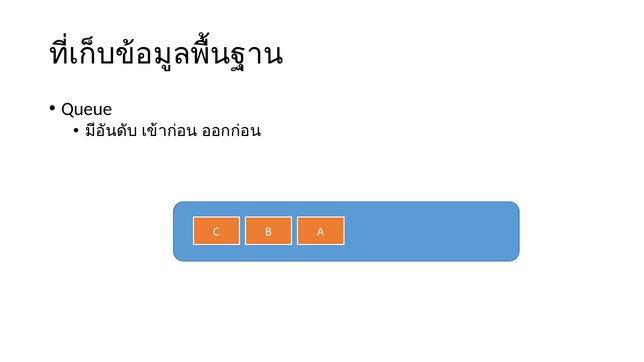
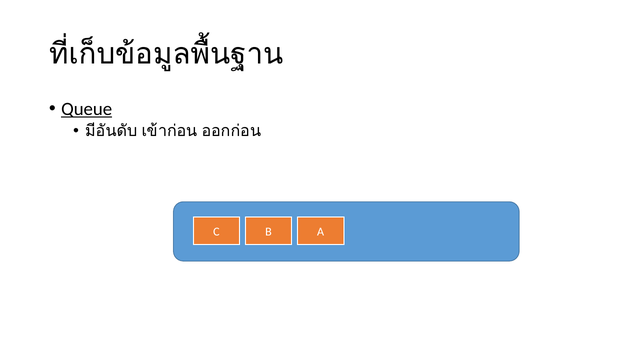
Queue underline: none -> present
